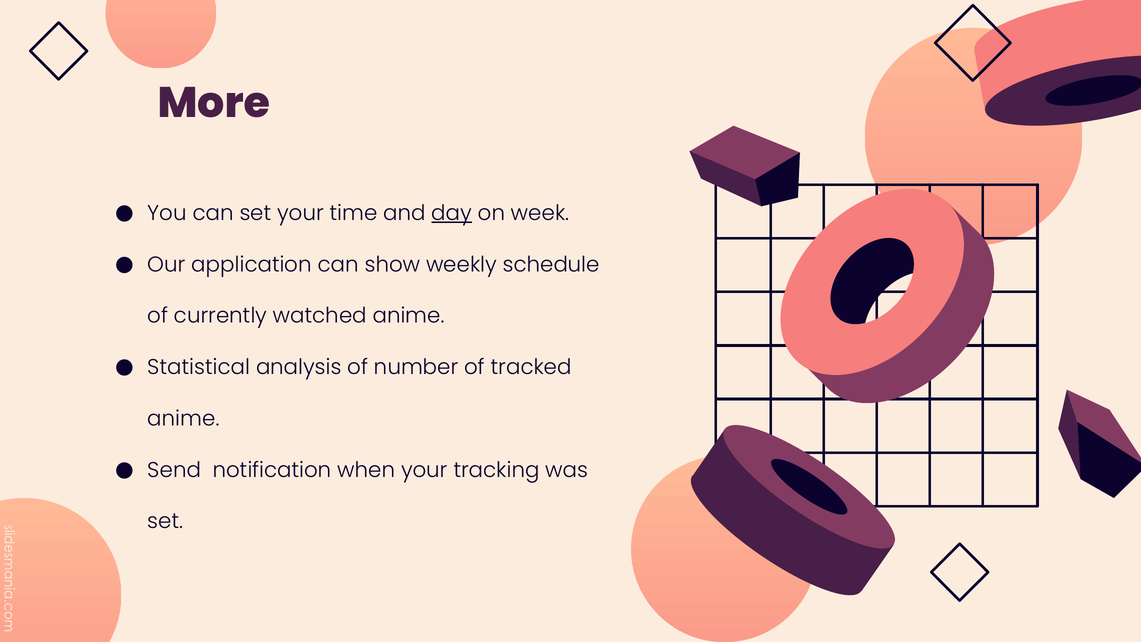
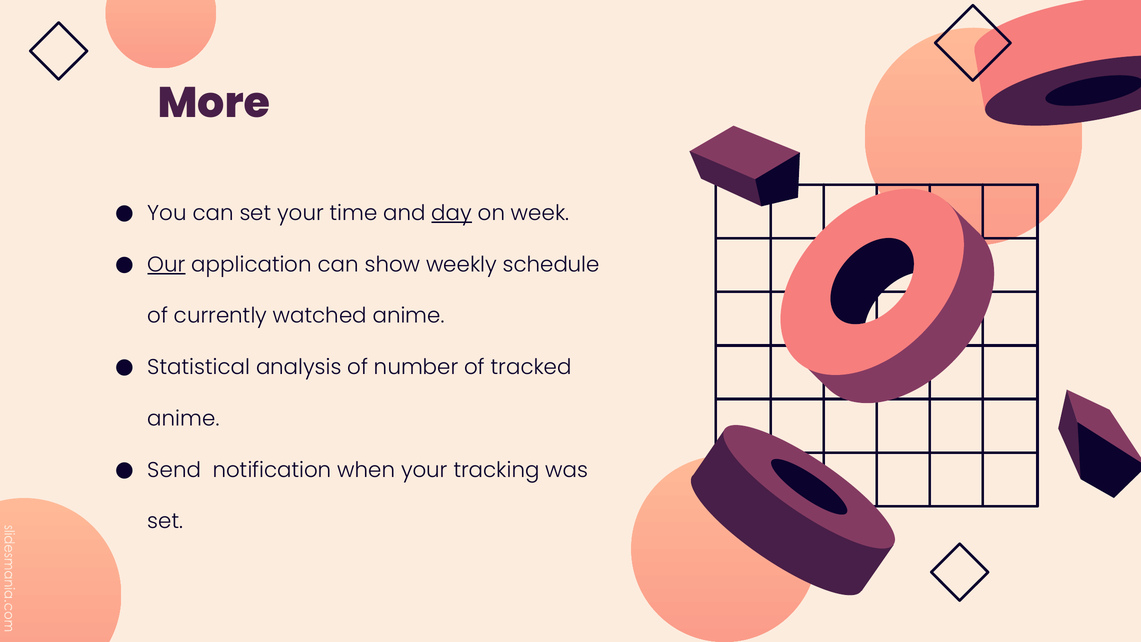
Our underline: none -> present
